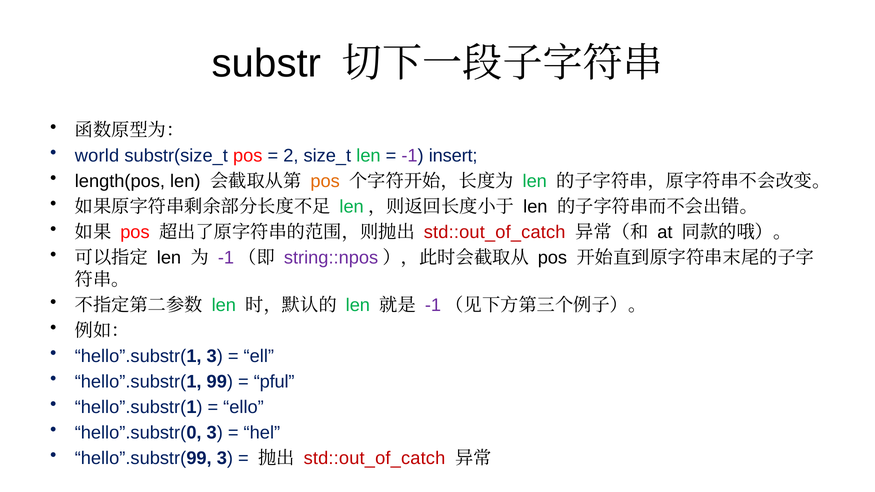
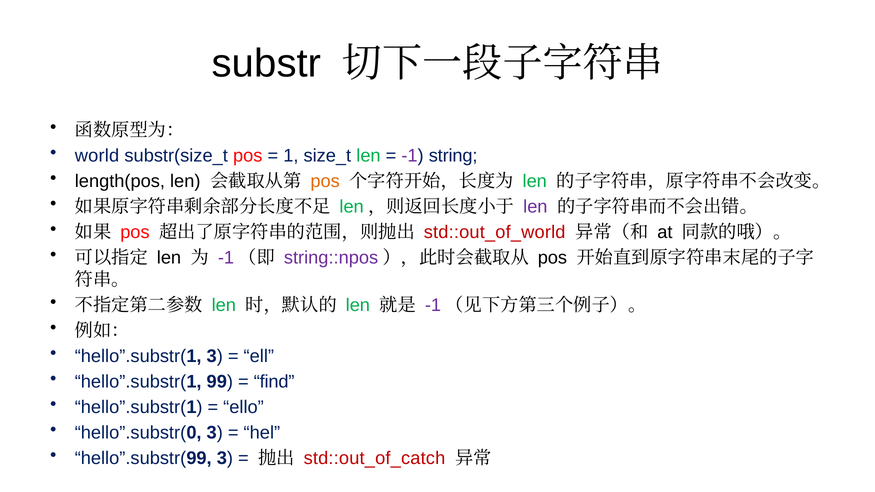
2: 2 -> 1
insert: insert -> string
len at (535, 207) colour: black -> purple
std::out_of_catch at (495, 232): std::out_of_catch -> std::out_of_world
pful: pful -> find
